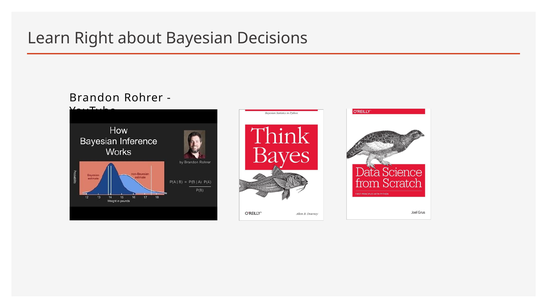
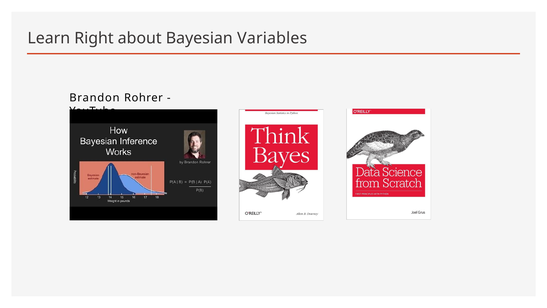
Decisions: Decisions -> Variables
